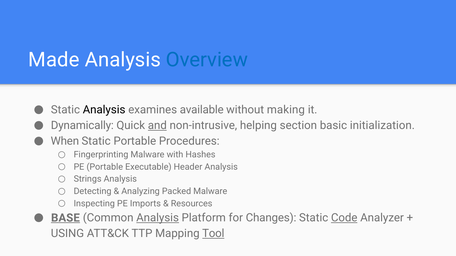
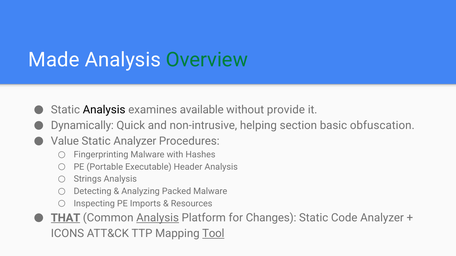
Overview colour: blue -> green
making: making -> provide
and underline: present -> none
initialization: initialization -> obfuscation
When: When -> Value
Static Portable: Portable -> Analyzer
BASE: BASE -> THAT
Code underline: present -> none
USING: USING -> ICONS
